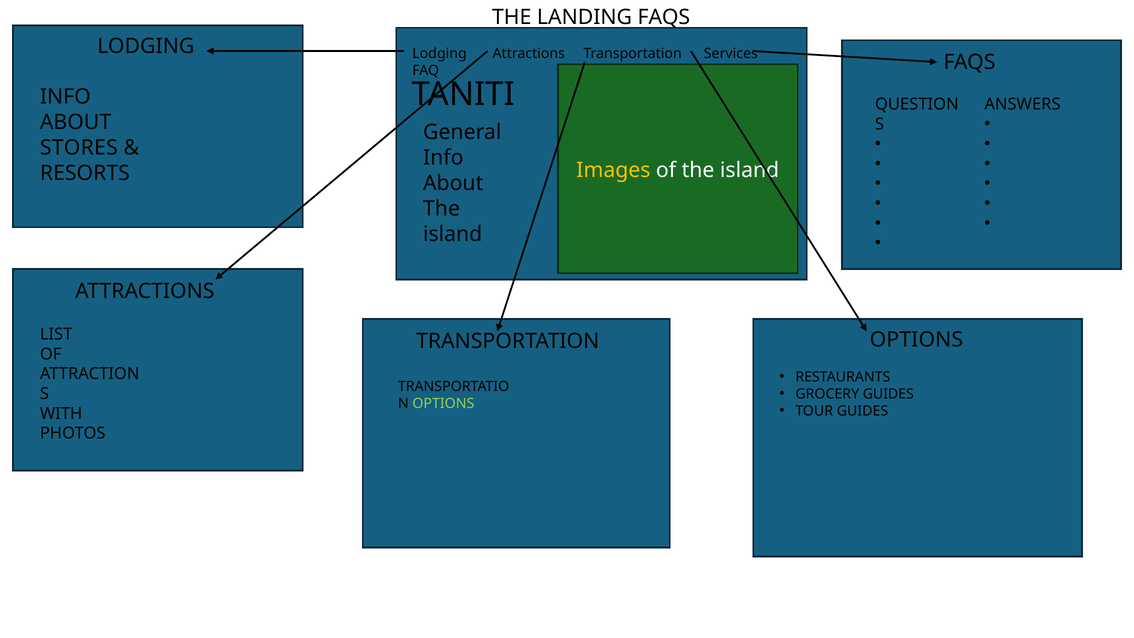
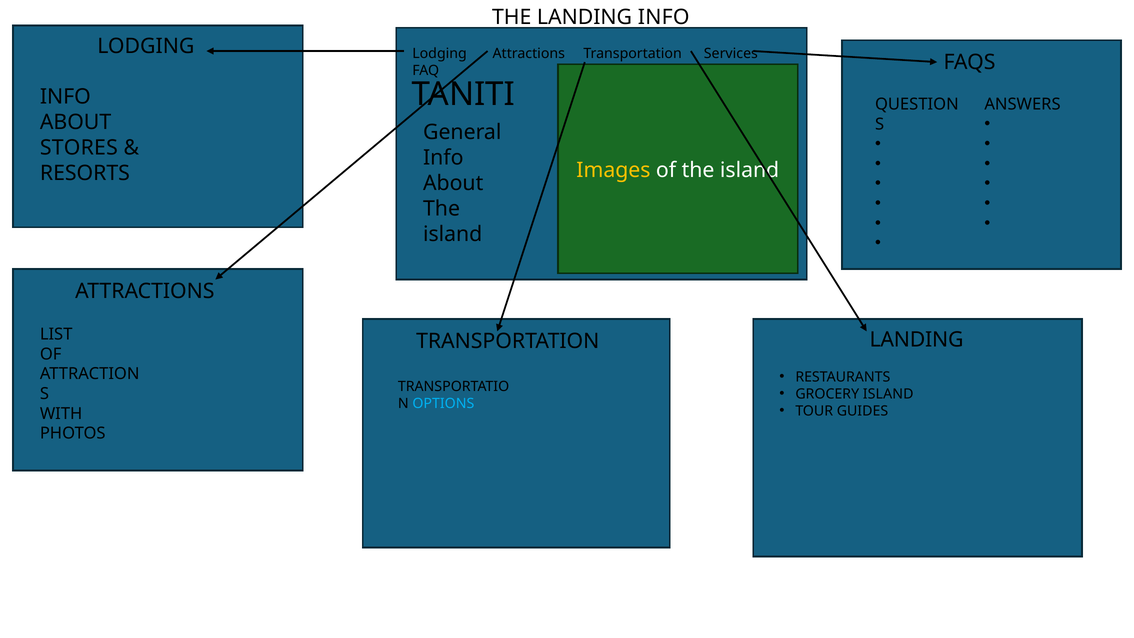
LANDING FAQS: FAQS -> INFO
OPTIONS at (916, 340): OPTIONS -> LANDING
GROCERY GUIDES: GUIDES -> ISLAND
OPTIONS at (443, 403) colour: light green -> light blue
